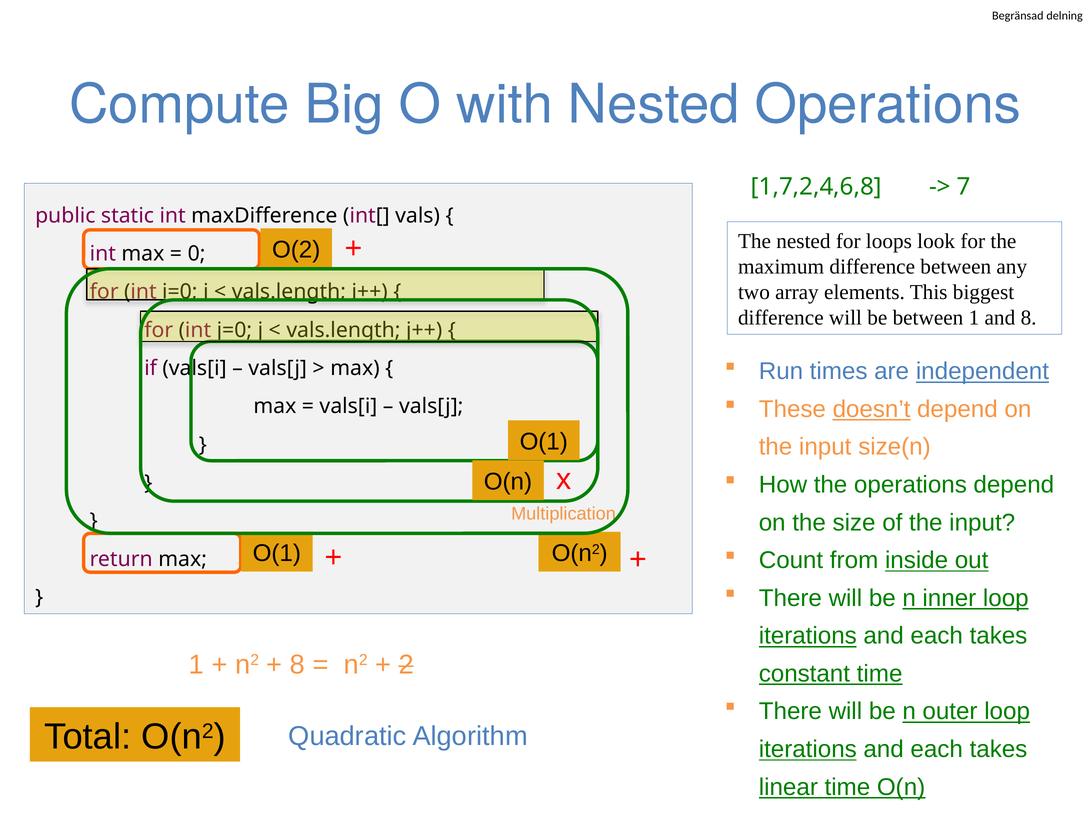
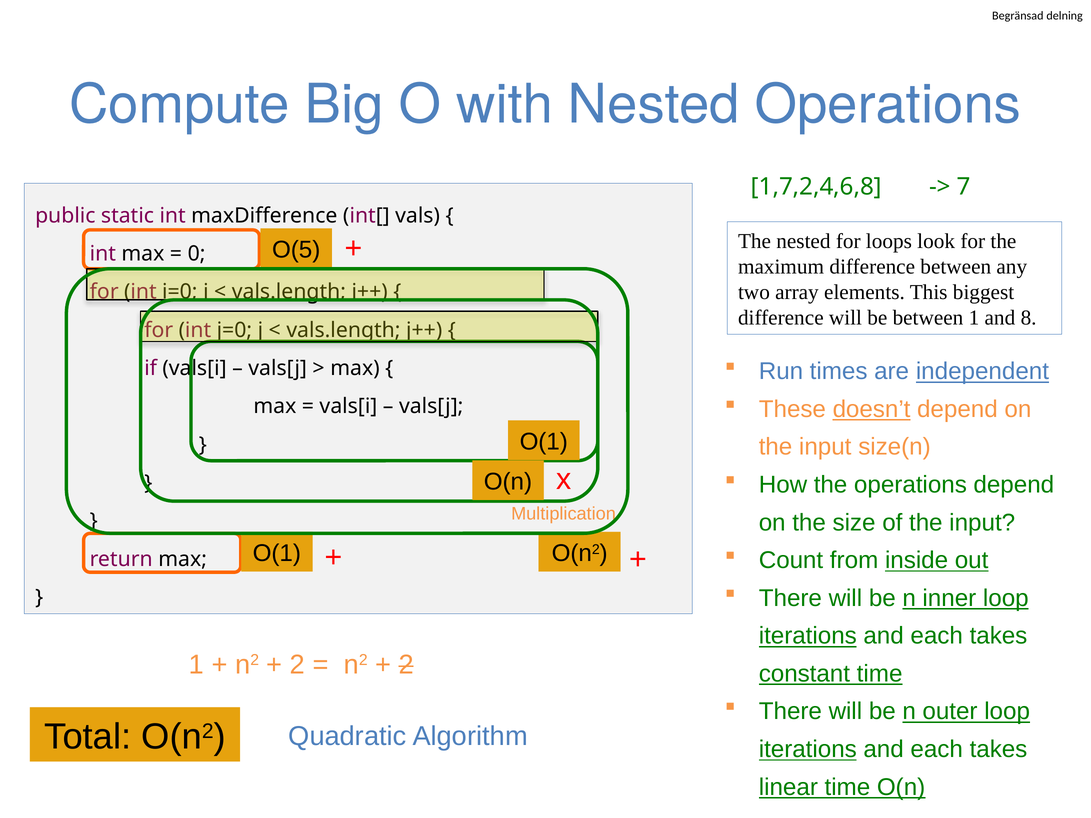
O(2: O(2 -> O(5
8 at (297, 665): 8 -> 2
